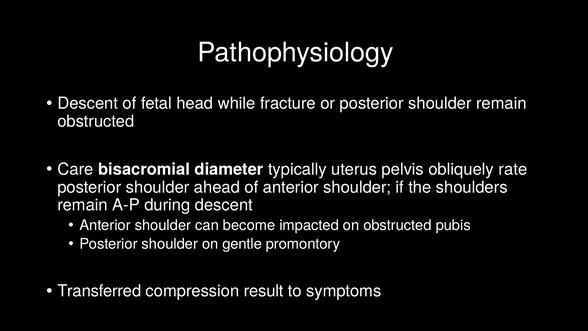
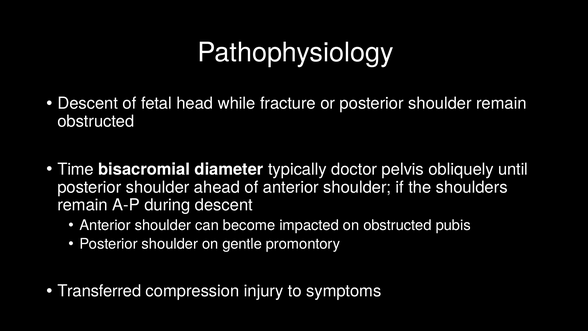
Care: Care -> Time
uterus: uterus -> doctor
rate: rate -> until
result: result -> injury
